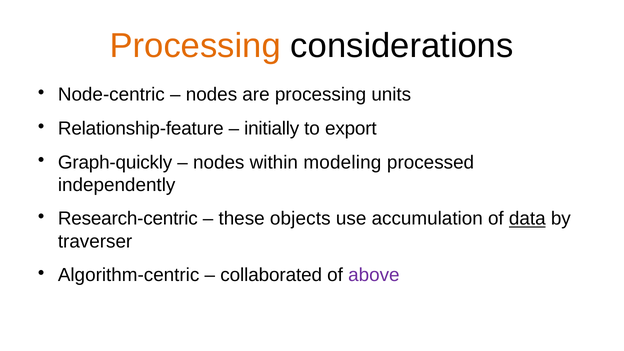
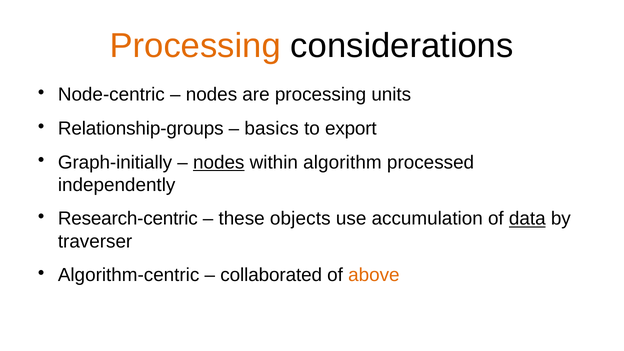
Relationship-feature: Relationship-feature -> Relationship-groups
initially: initially -> basics
Graph-quickly: Graph-quickly -> Graph-initially
nodes at (219, 162) underline: none -> present
modeling: modeling -> algorithm
above colour: purple -> orange
